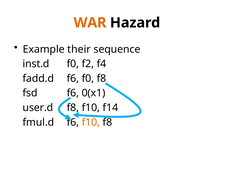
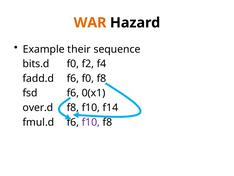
inst.d: inst.d -> bits.d
user.d: user.d -> over.d
f10 at (91, 122) colour: orange -> purple
